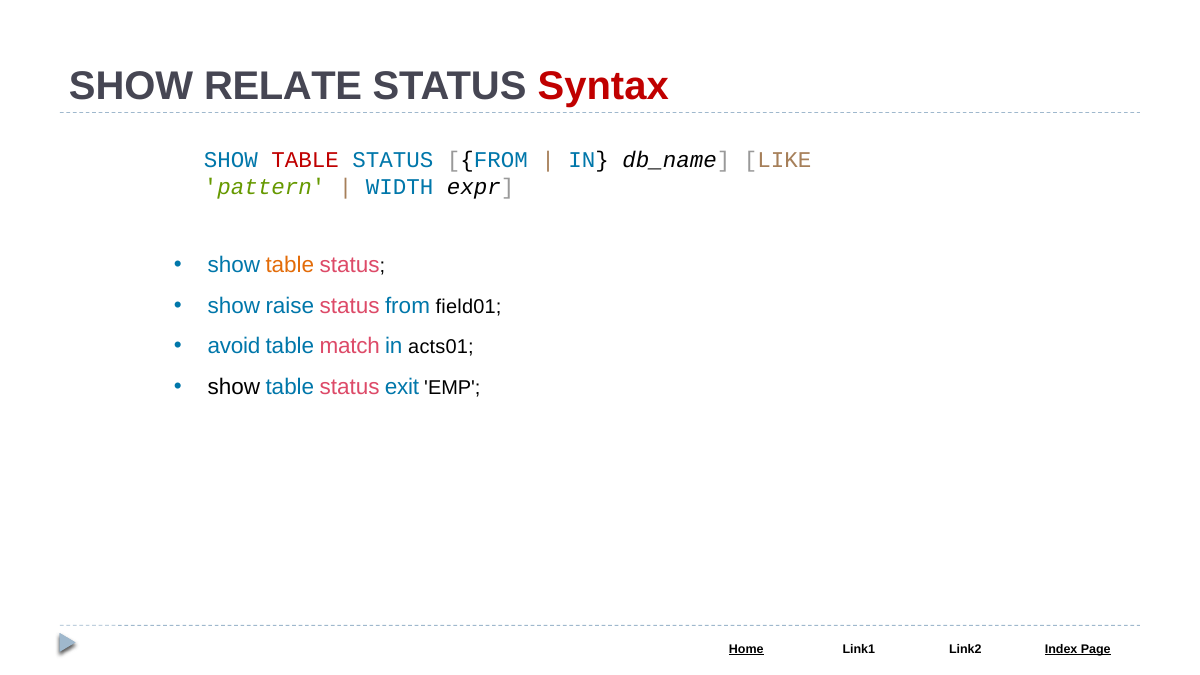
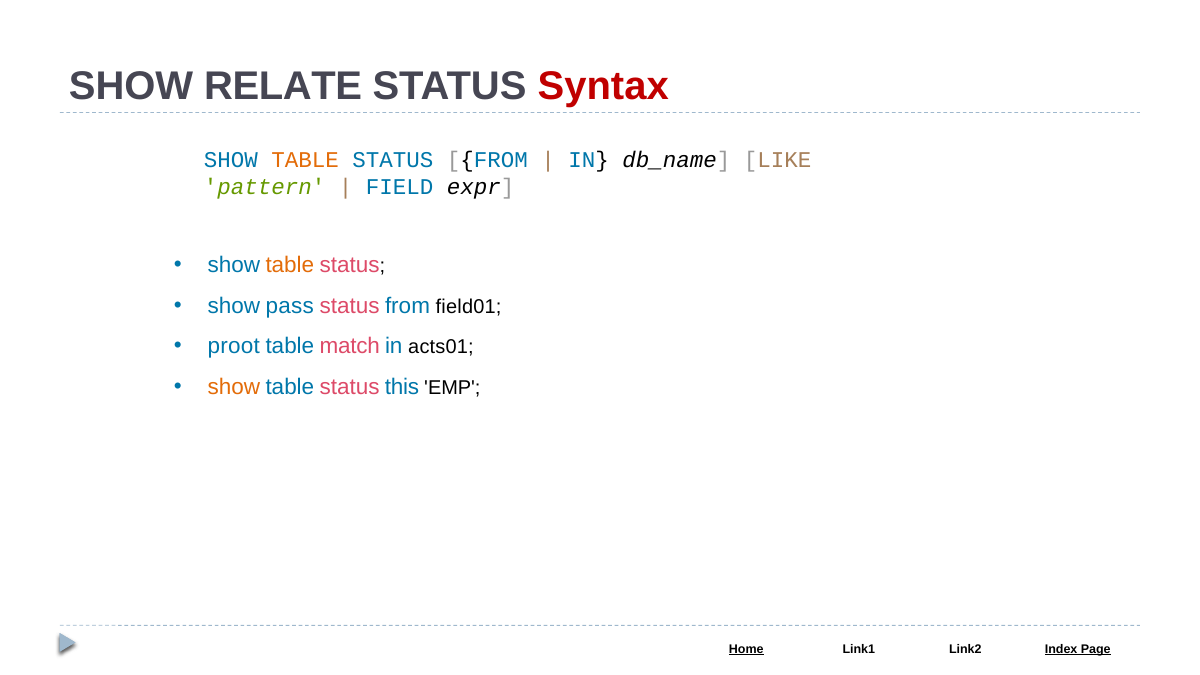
TABLE at (305, 160) colour: red -> orange
WIDTH: WIDTH -> FIELD
raise: raise -> pass
avoid: avoid -> proot
show at (234, 387) colour: black -> orange
exit: exit -> this
